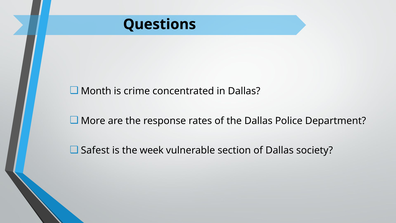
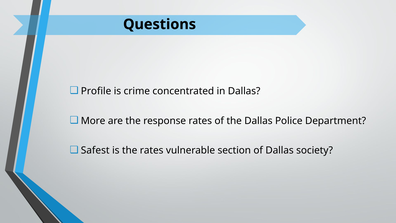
Month: Month -> Profile
the week: week -> rates
